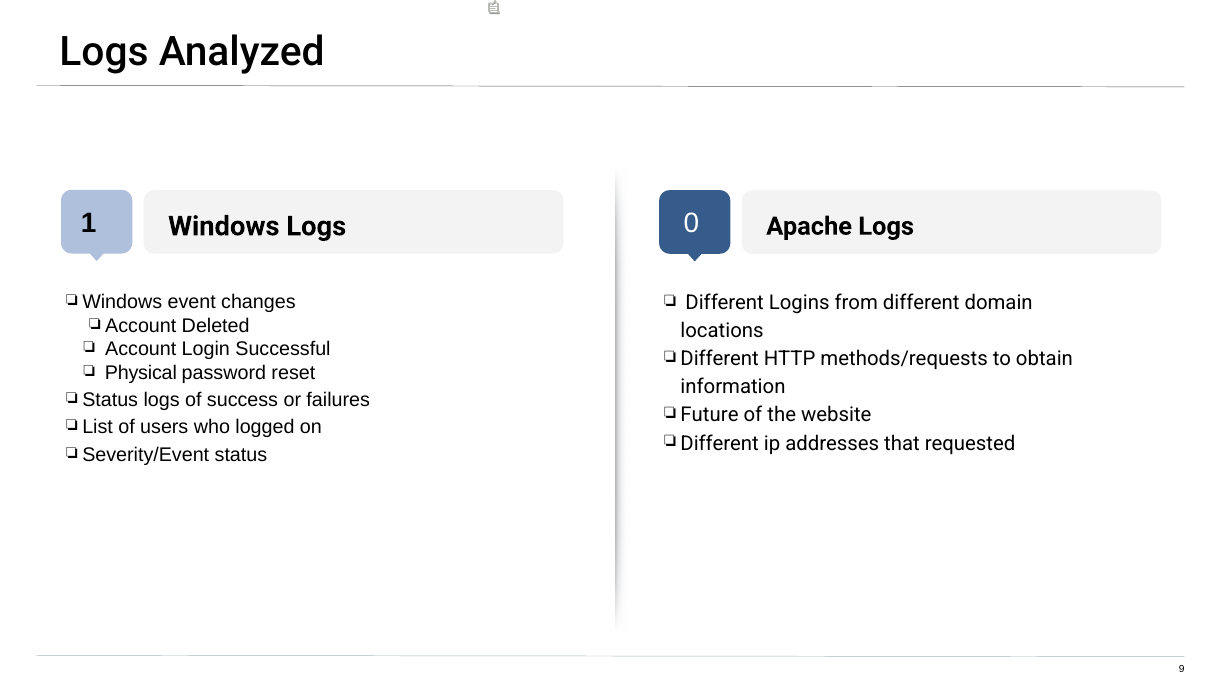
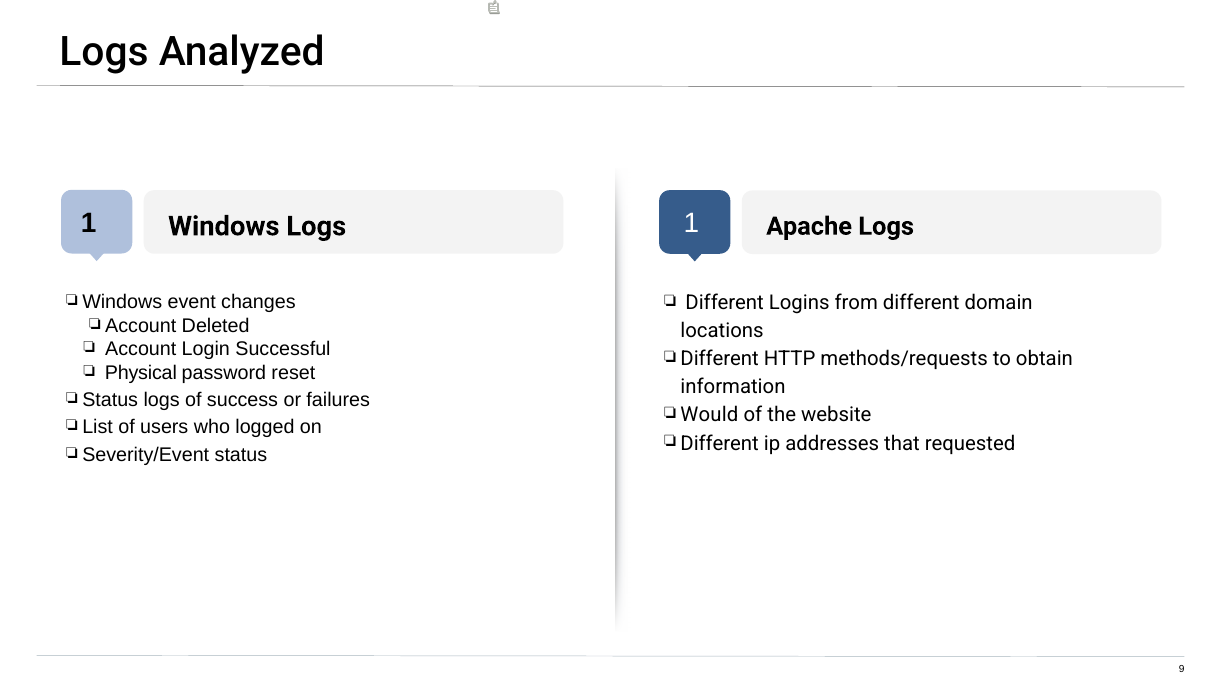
1 0: 0 -> 1
Future: Future -> Would
